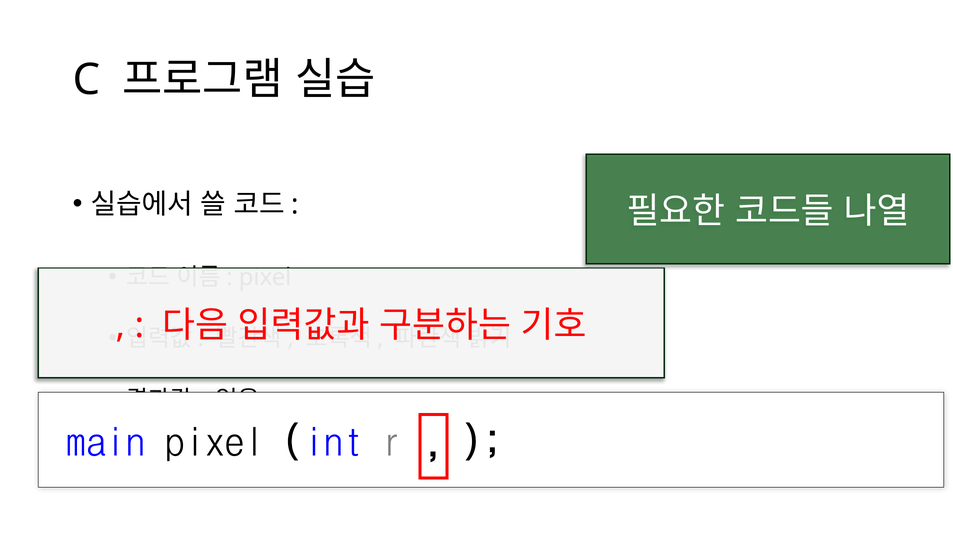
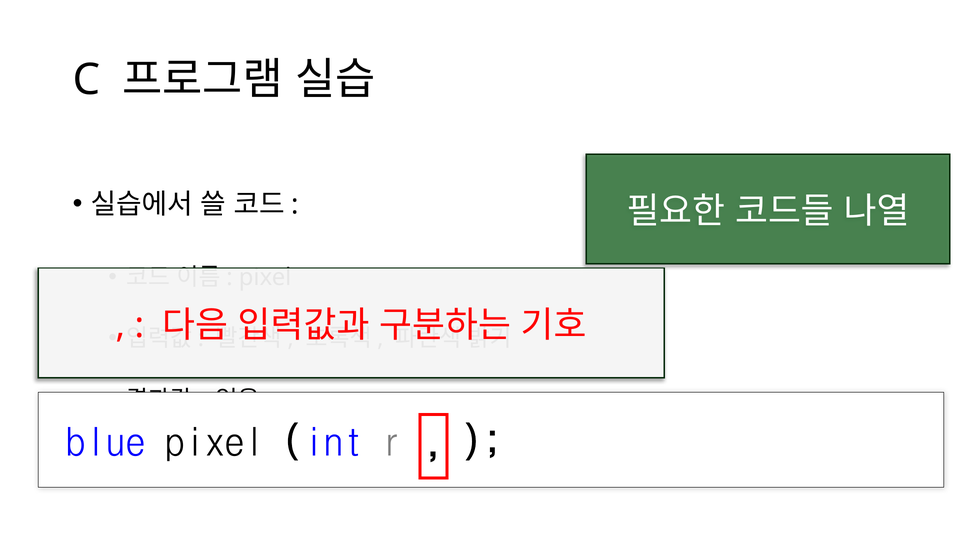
main: main -> blue
